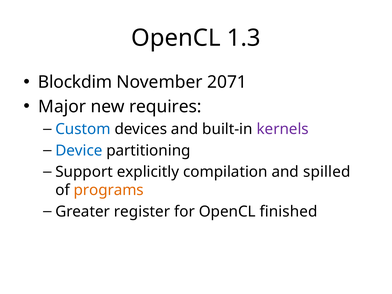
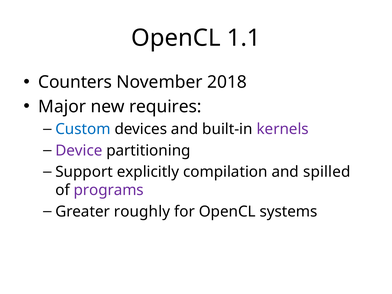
1.3: 1.3 -> 1.1
Blockdim: Blockdim -> Counters
2071: 2071 -> 2018
Device colour: blue -> purple
programs colour: orange -> purple
register: register -> roughly
finished: finished -> systems
